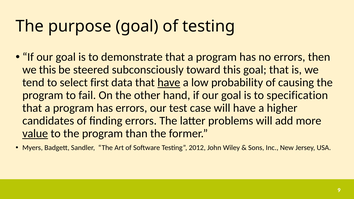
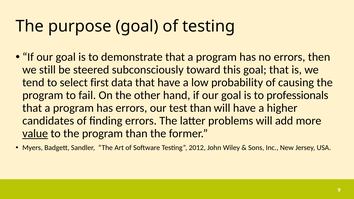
we this: this -> still
have at (169, 83) underline: present -> none
specification: specification -> professionals
test case: case -> than
